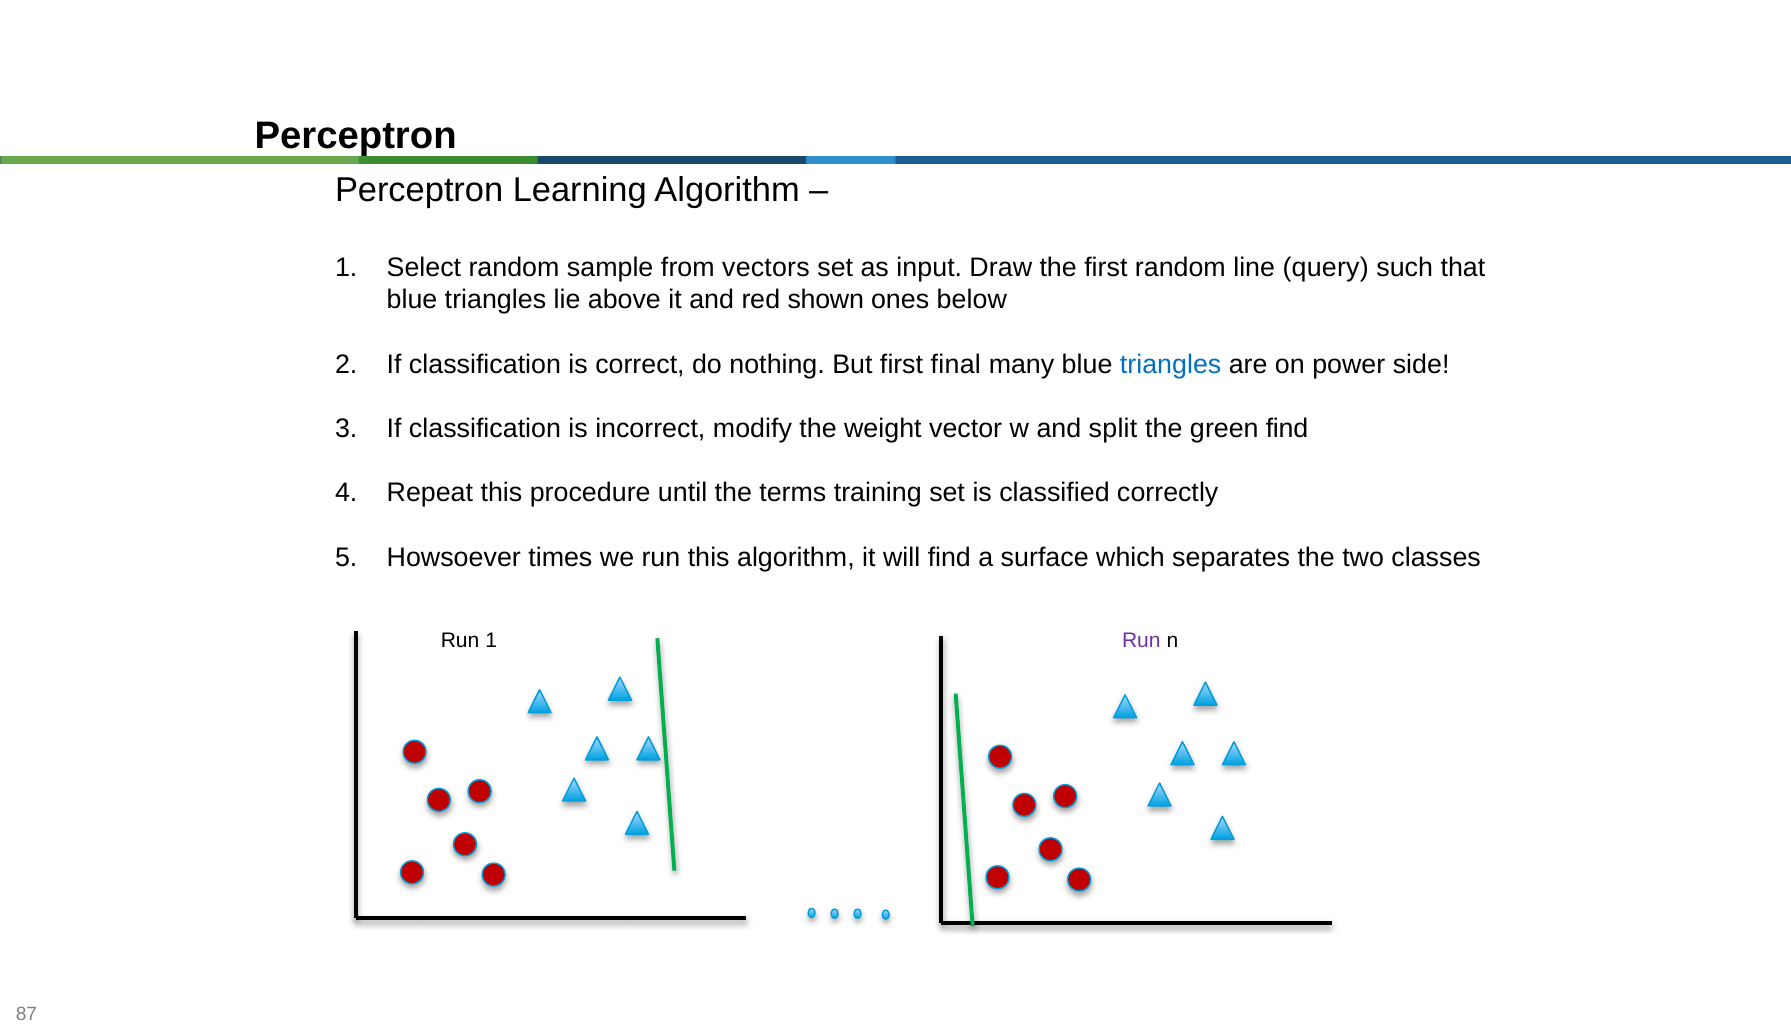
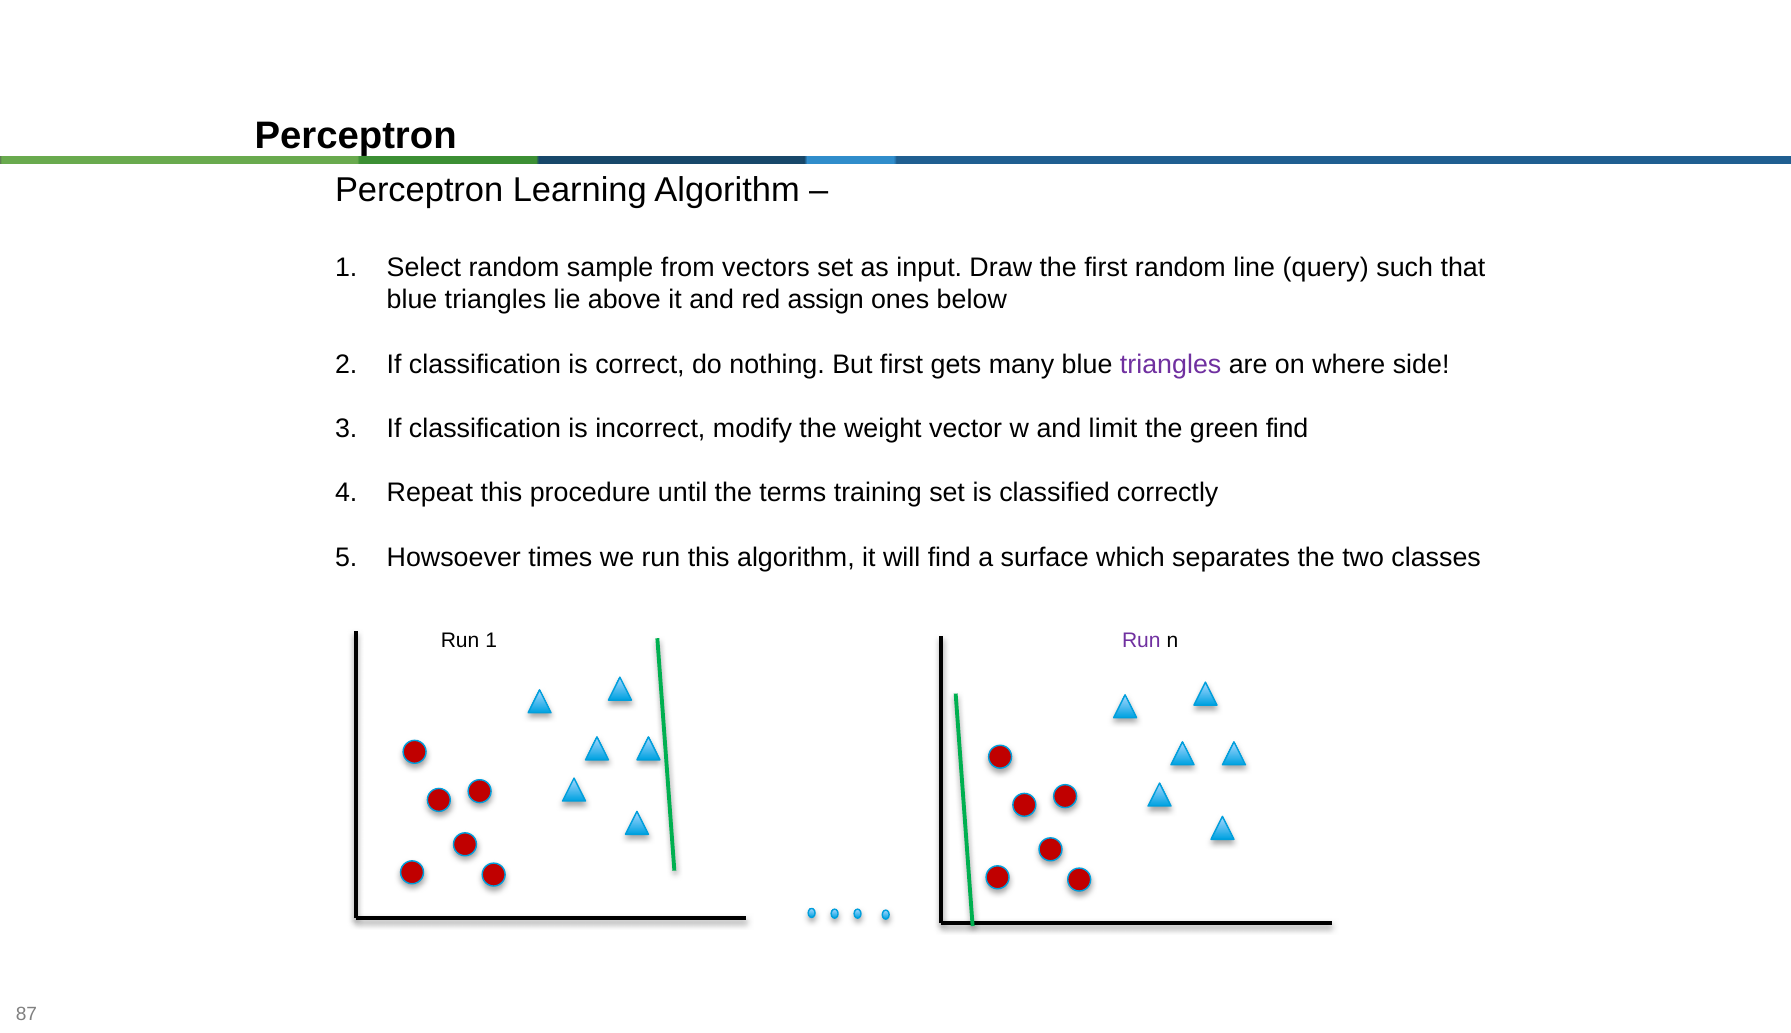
shown: shown -> assign
final: final -> gets
triangles at (1171, 365) colour: blue -> purple
power: power -> where
split: split -> limit
